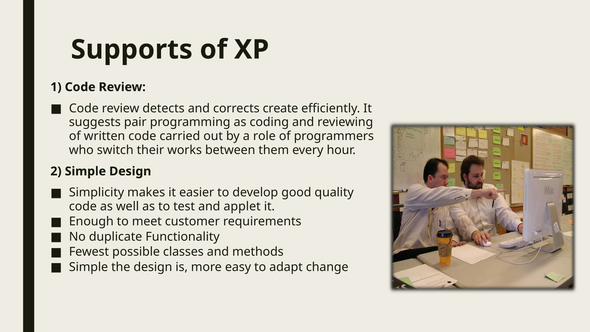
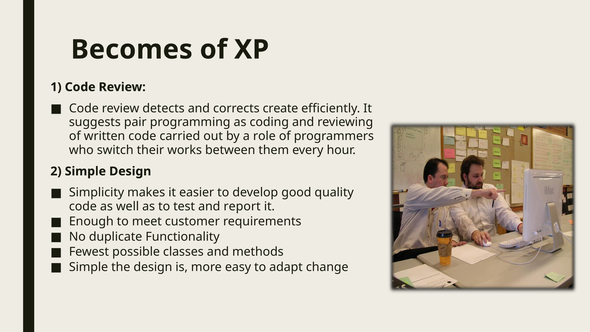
Supports: Supports -> Becomes
applet: applet -> report
